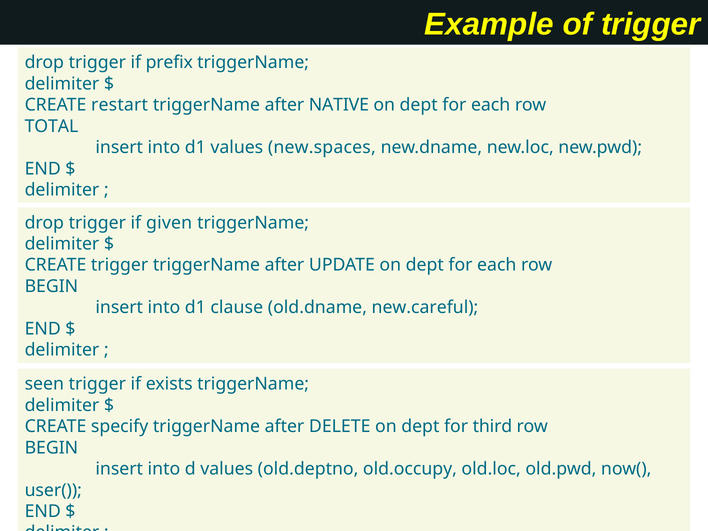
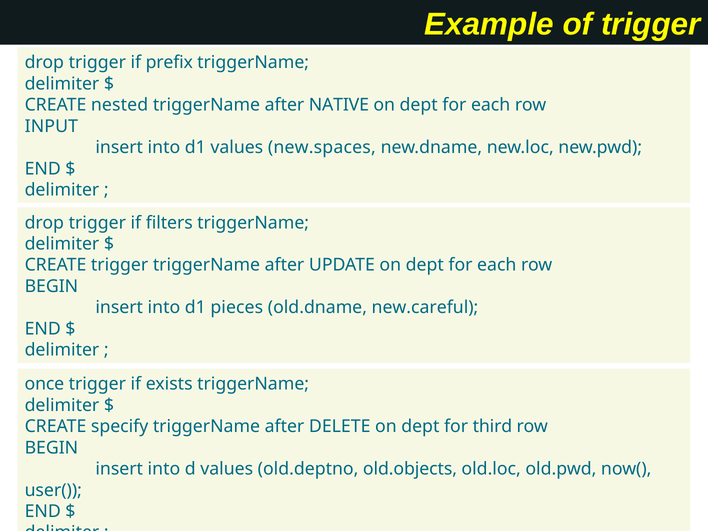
restart: restart -> nested
TOTAL: TOTAL -> INPUT
given: given -> filters
clause: clause -> pieces
seen: seen -> once
old.occupy: old.occupy -> old.objects
